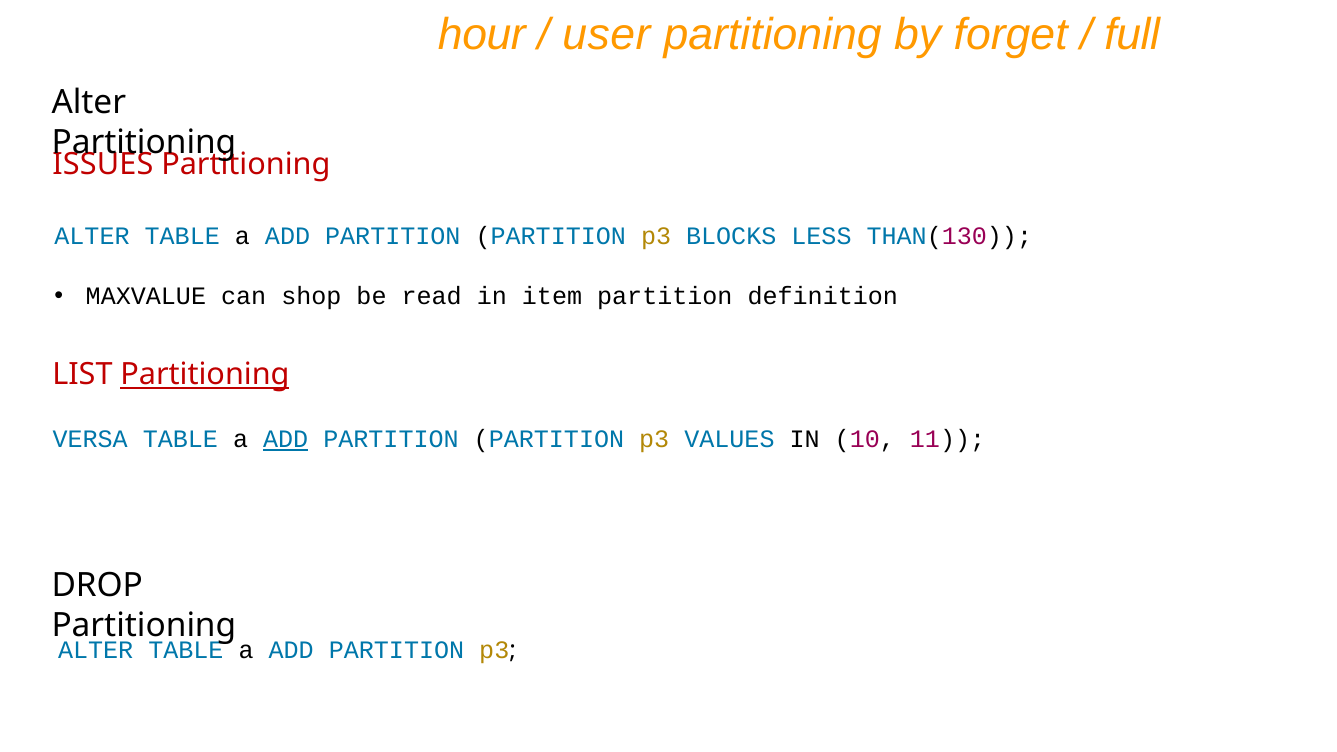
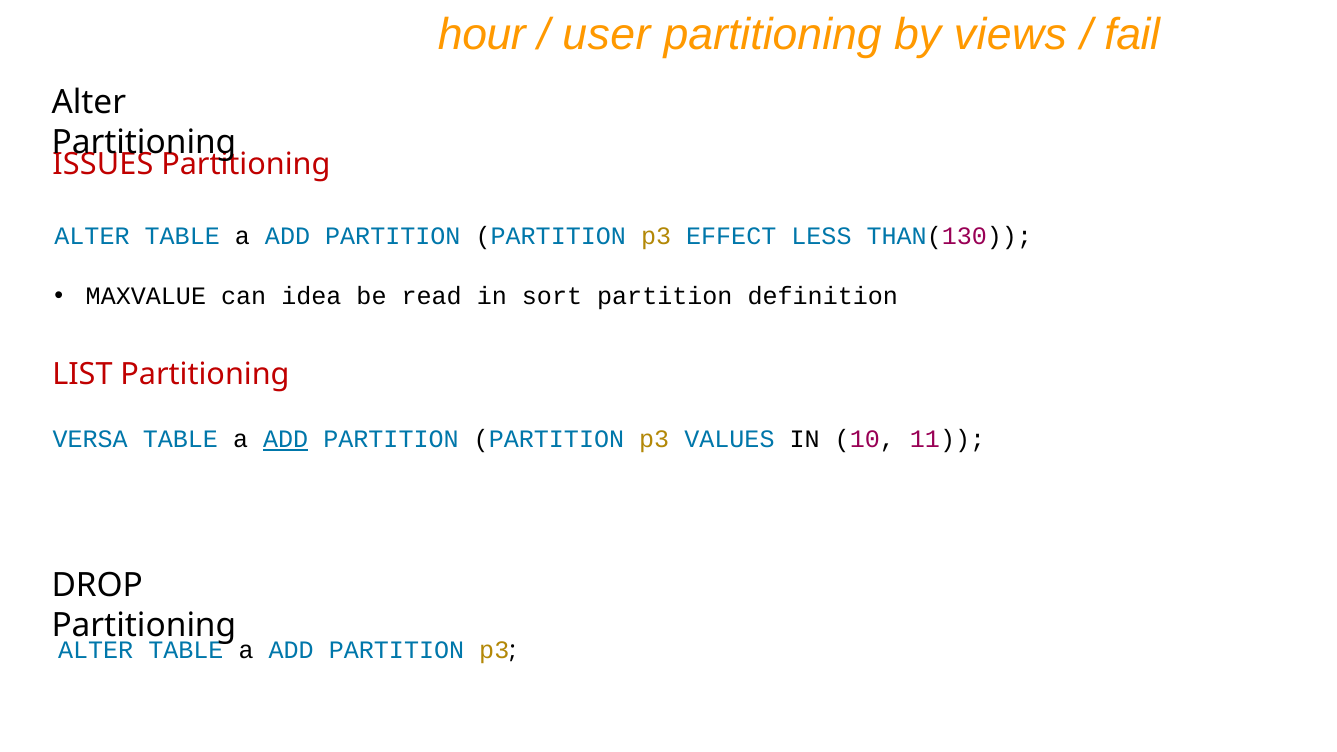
forget: forget -> views
full: full -> fail
BLOCKS: BLOCKS -> EFFECT
shop: shop -> idea
item: item -> sort
Partitioning at (205, 375) underline: present -> none
